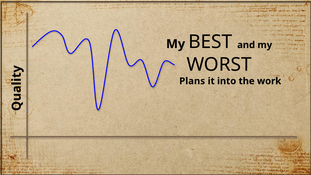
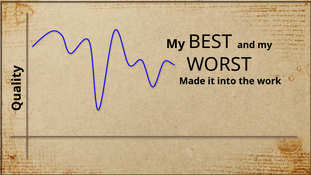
Plans: Plans -> Made
